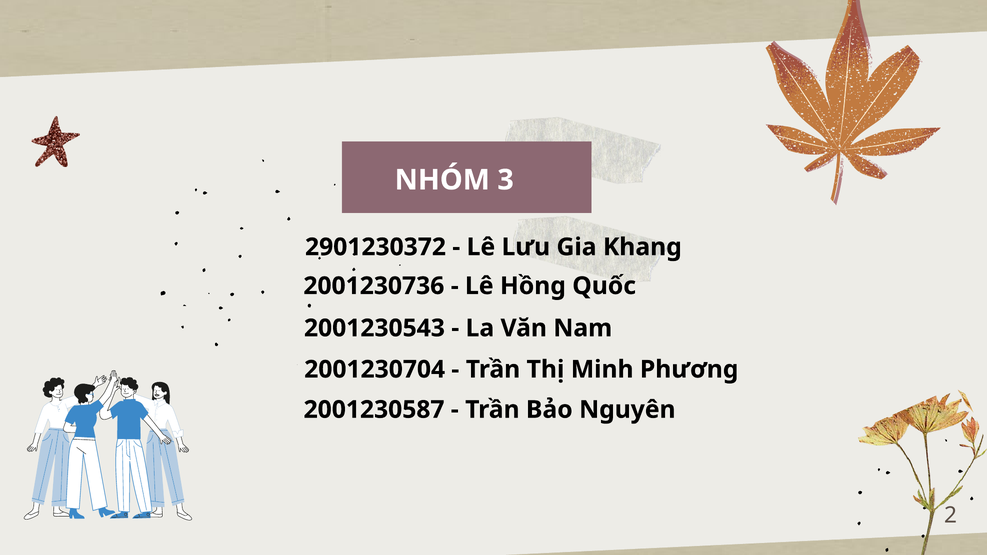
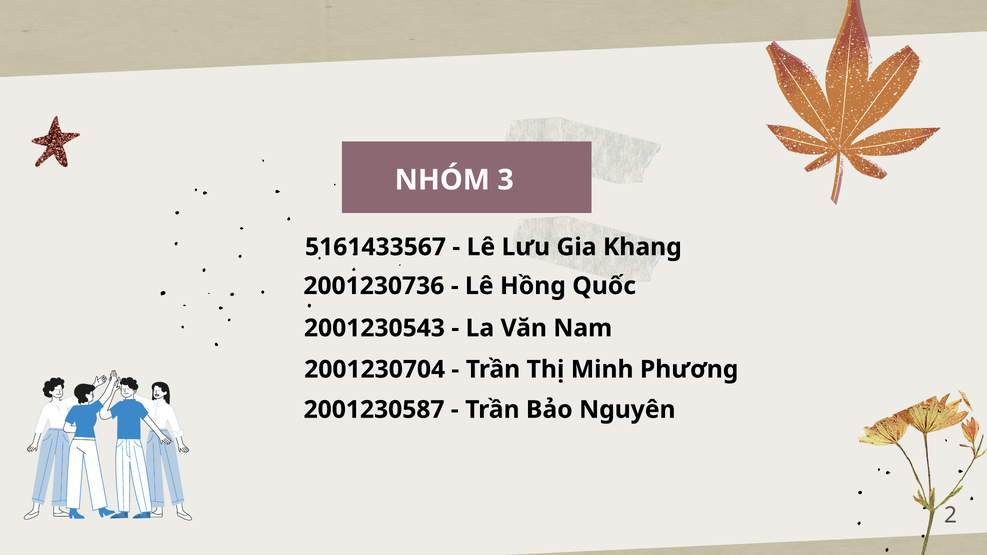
2901230372: 2901230372 -> 5161433567
